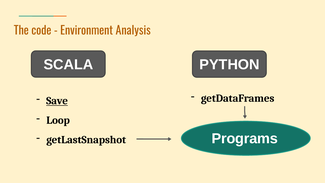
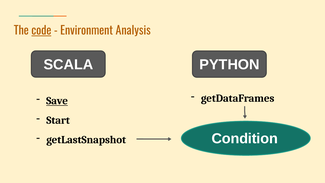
code underline: none -> present
Loop: Loop -> Start
Programs: Programs -> Condition
